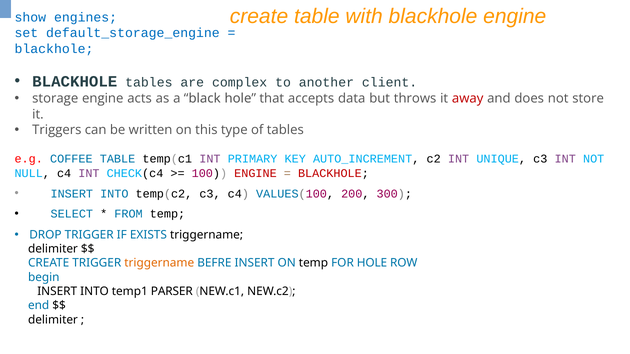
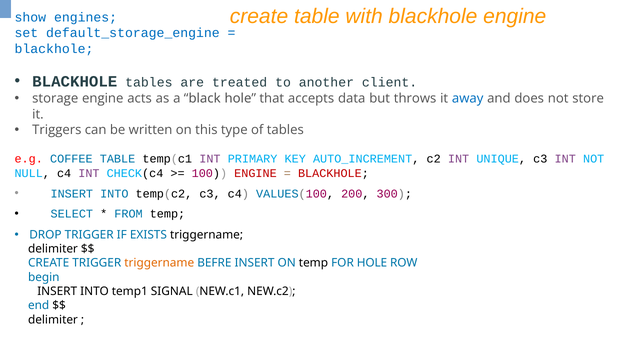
complex: complex -> treated
away colour: red -> blue
PARSER: PARSER -> SIGNAL
